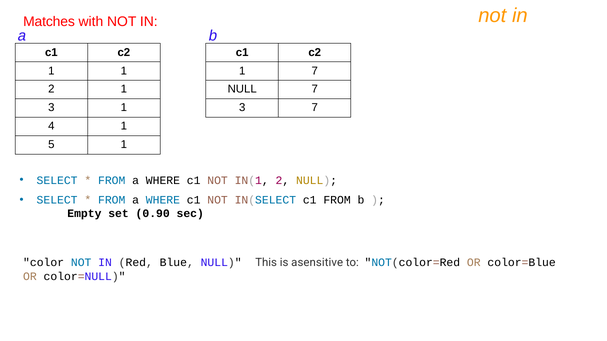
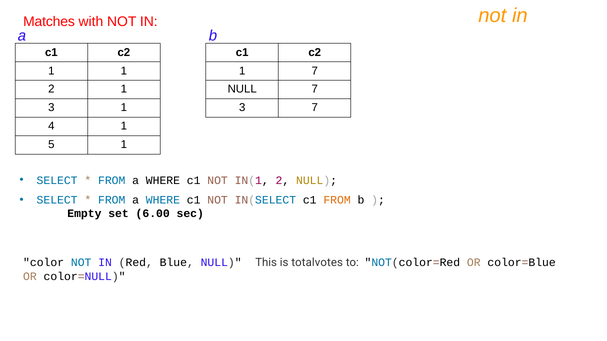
FROM at (337, 200) colour: black -> orange
0.90: 0.90 -> 6.00
asensitive: asensitive -> totalvotes
